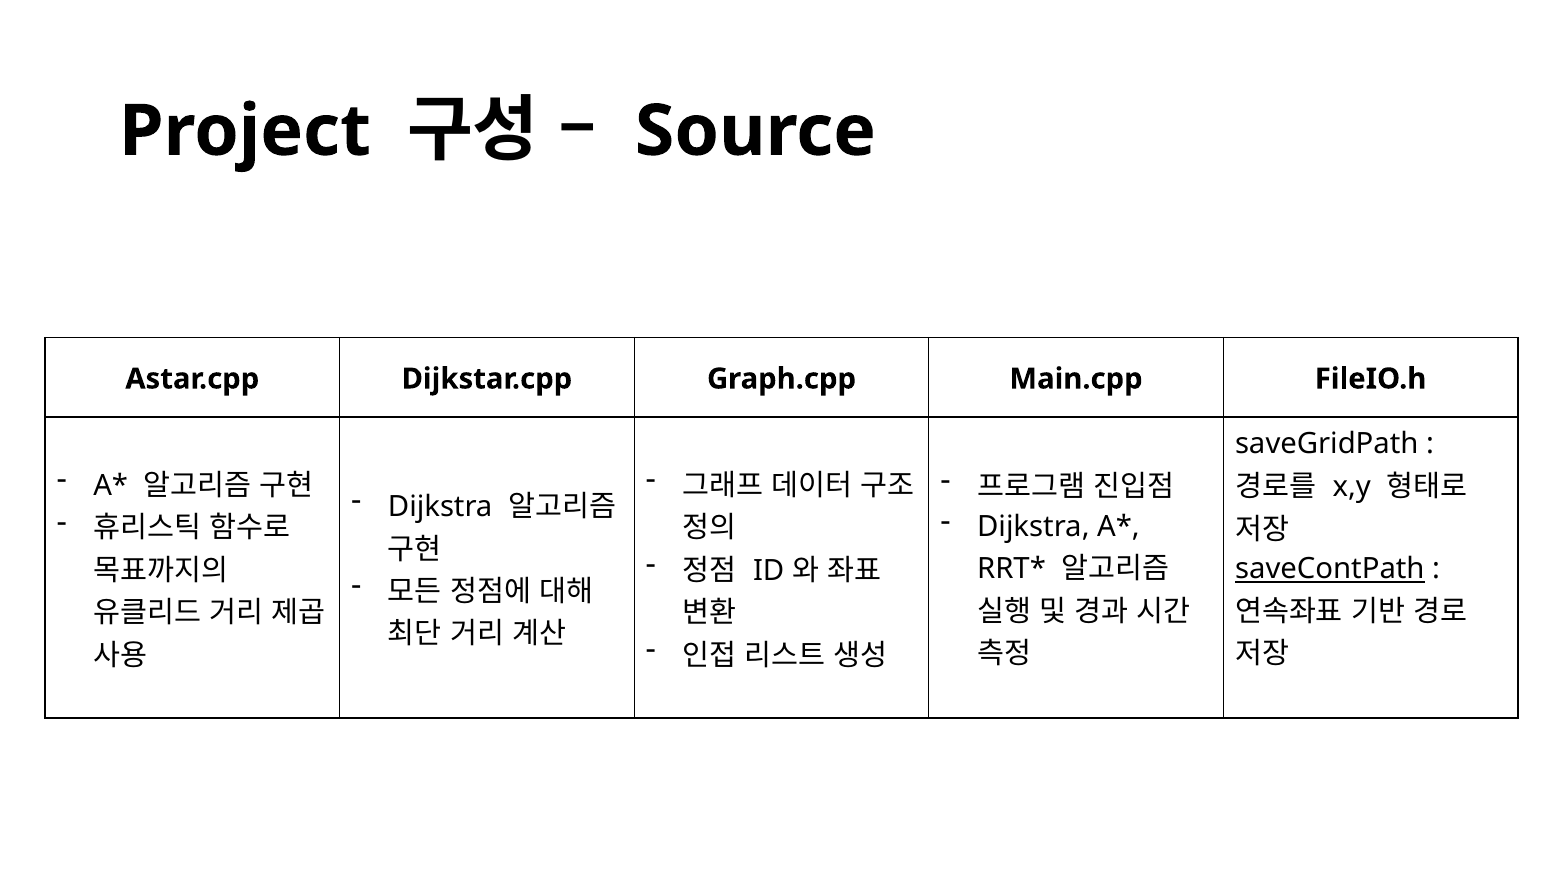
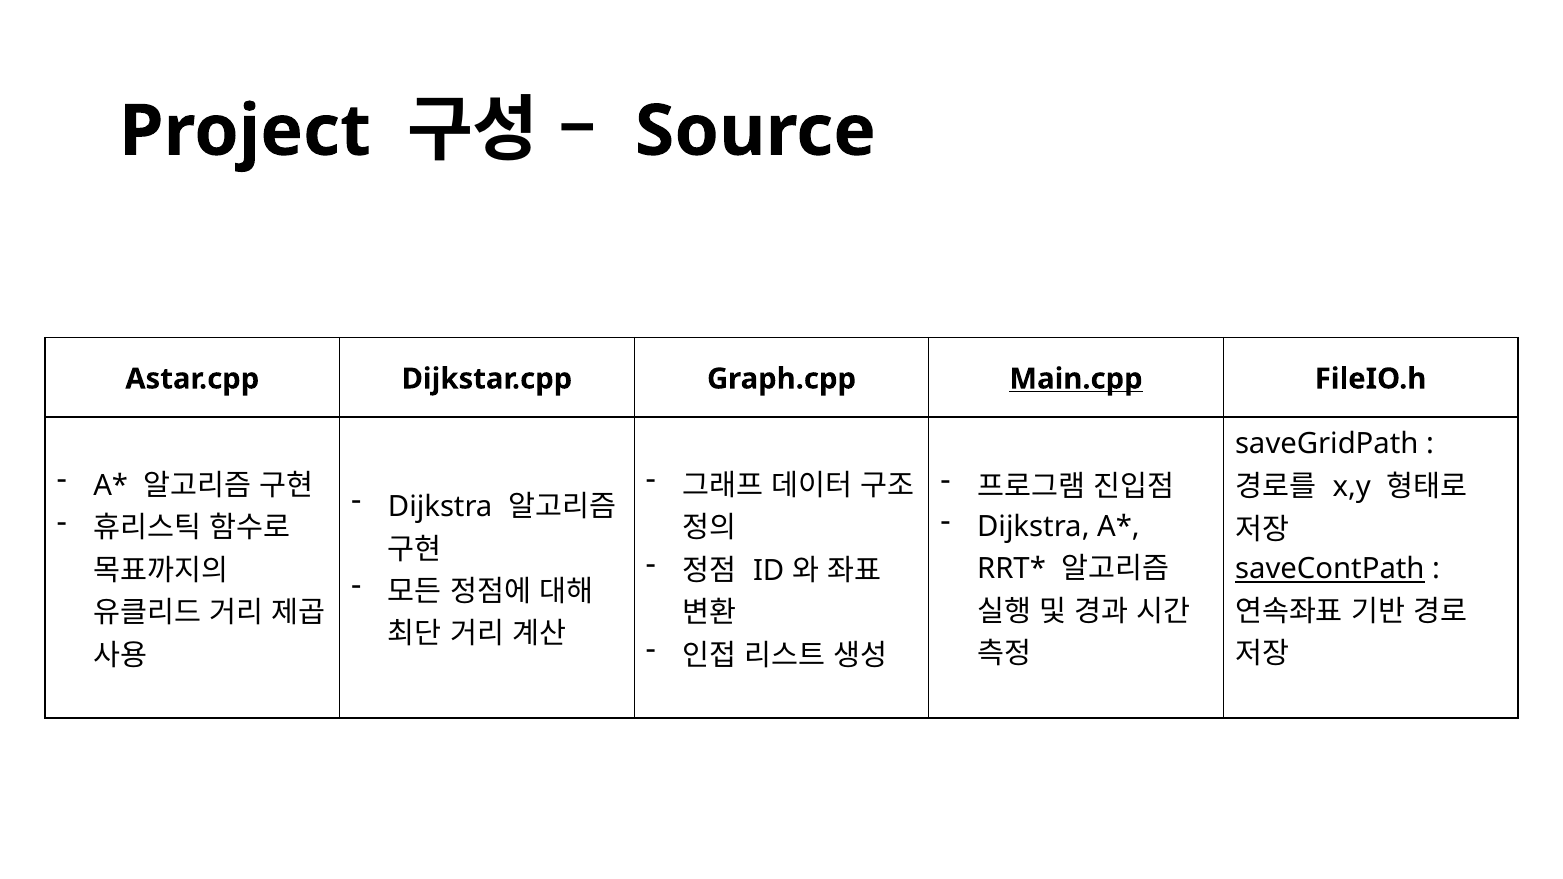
Main.cpp underline: none -> present
